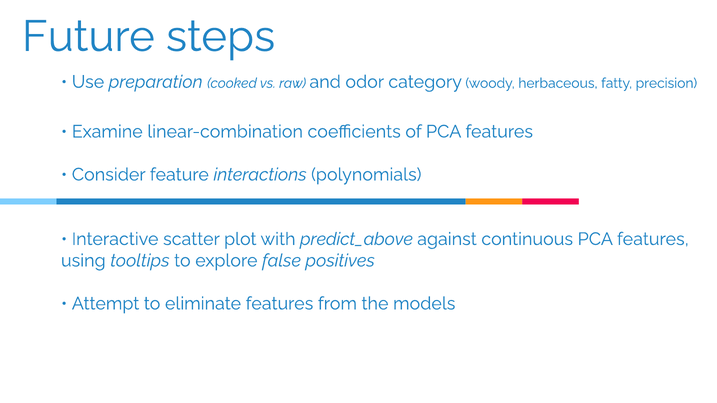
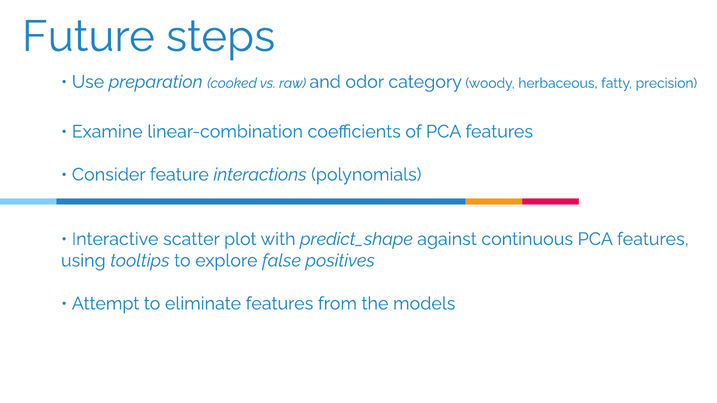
predict_above: predict_above -> predict_shape
